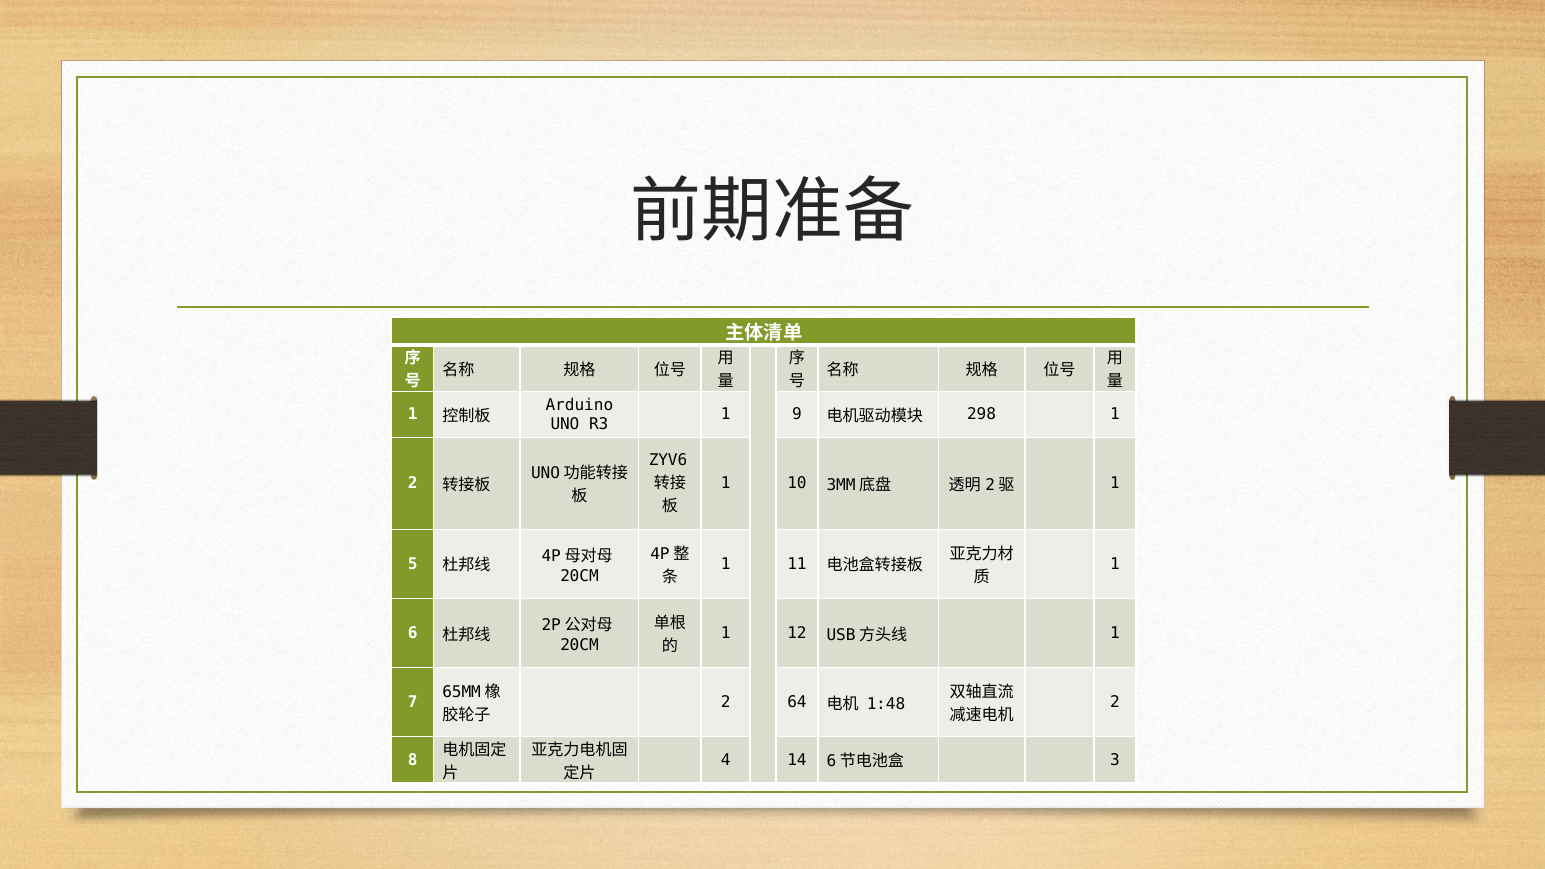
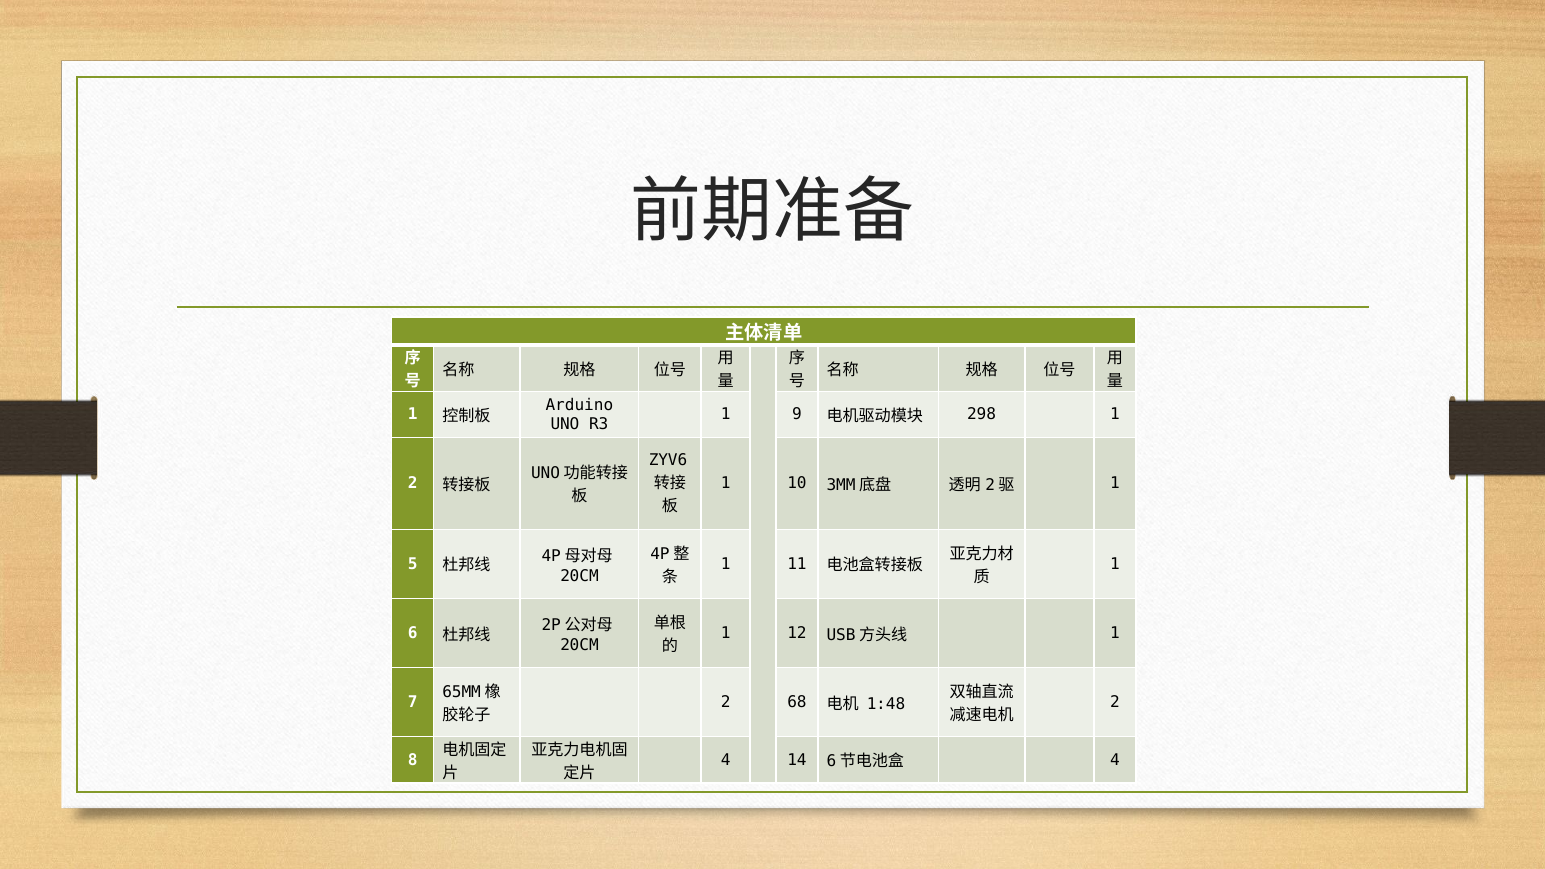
64: 64 -> 68
3 at (1115, 760): 3 -> 4
